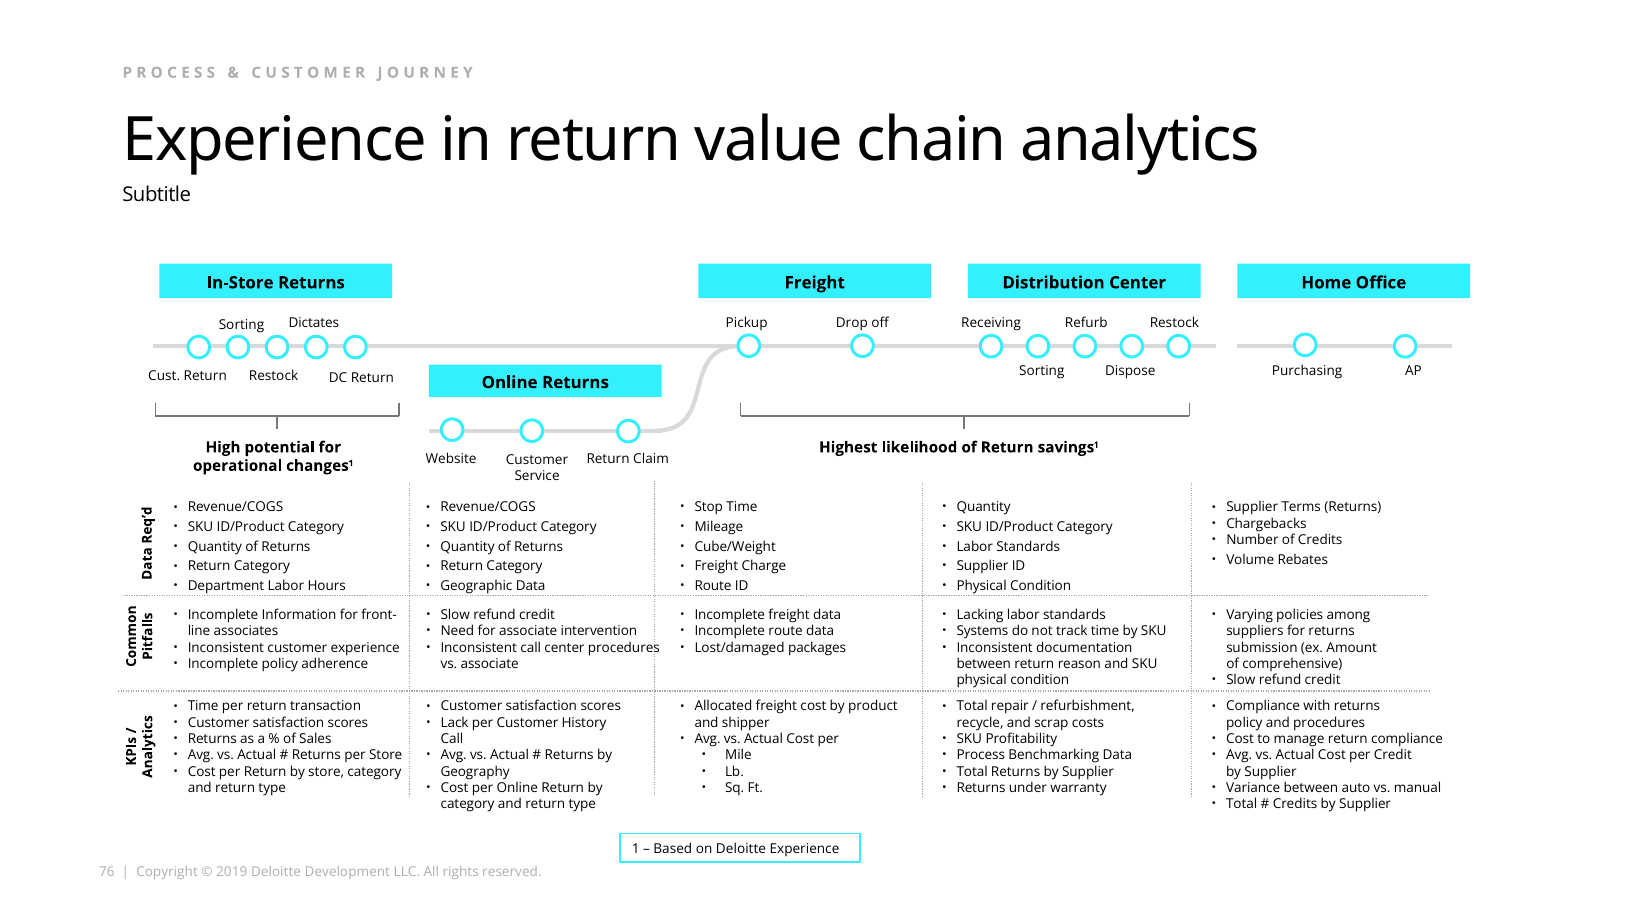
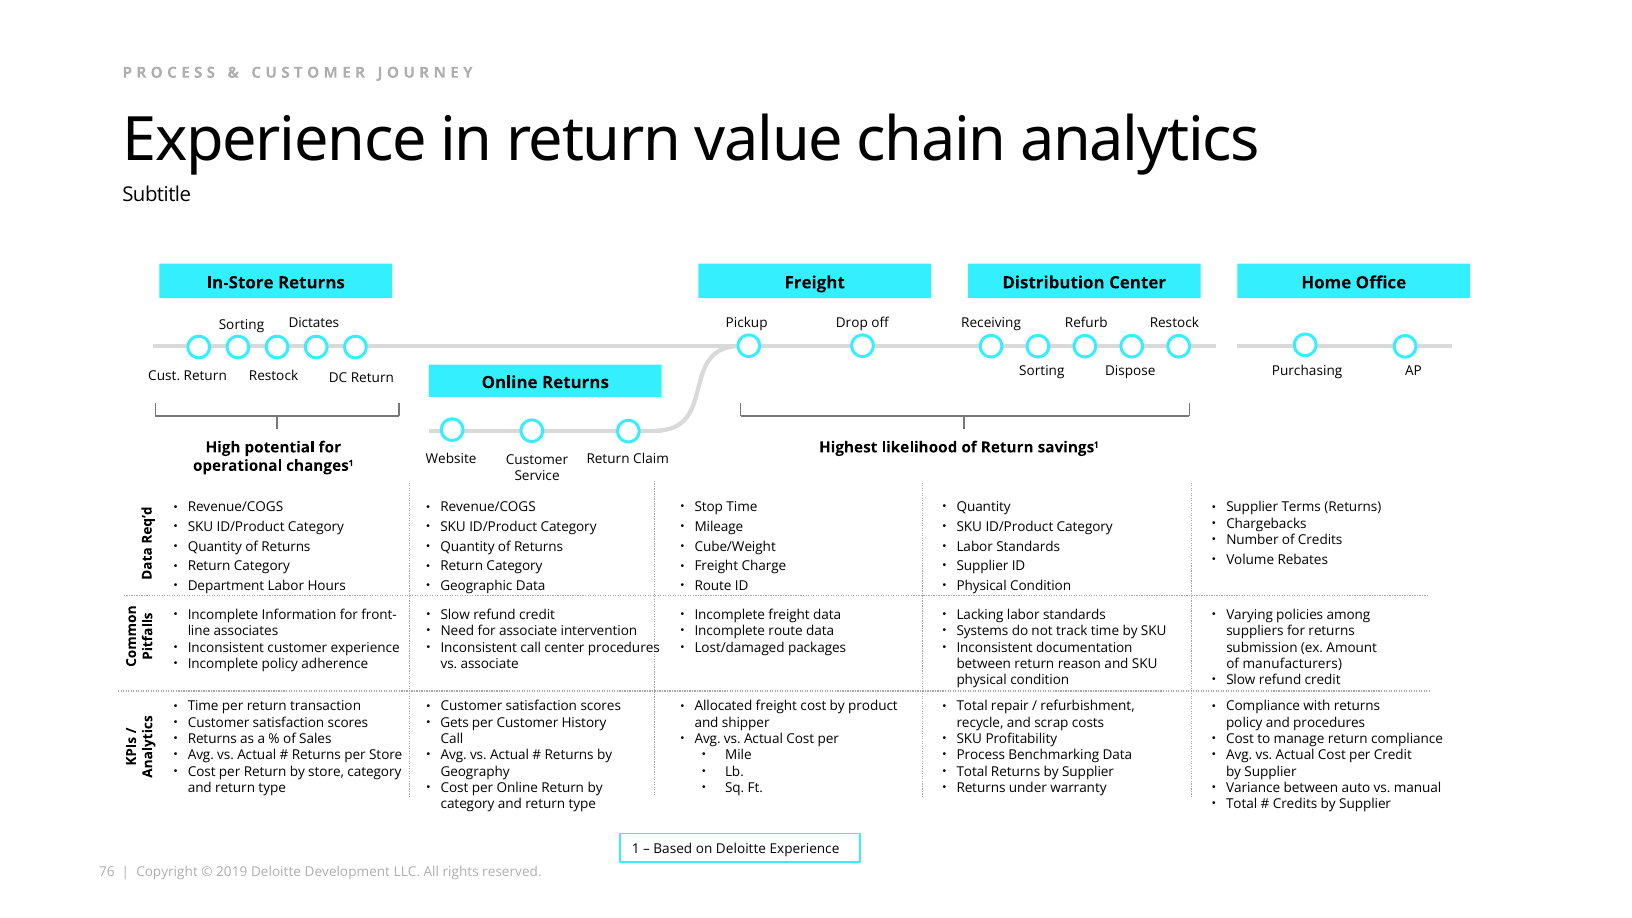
comprehensive: comprehensive -> manufacturers
Lack: Lack -> Gets
